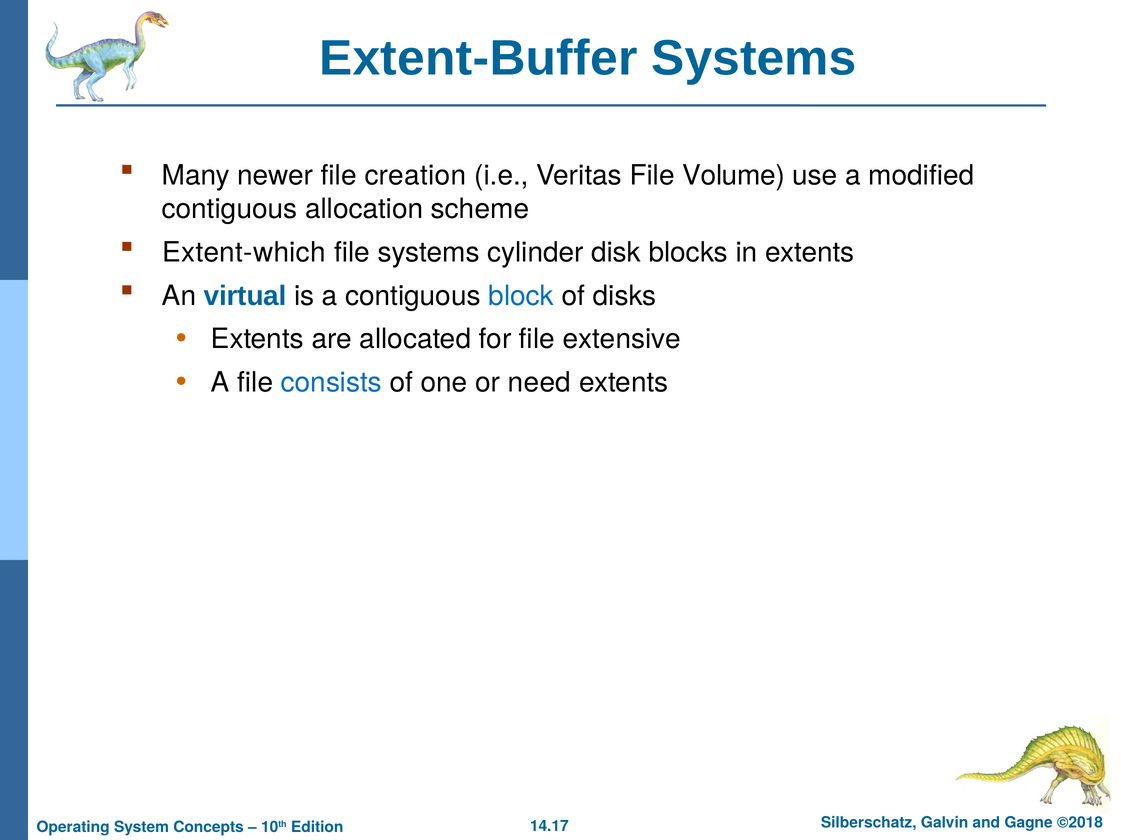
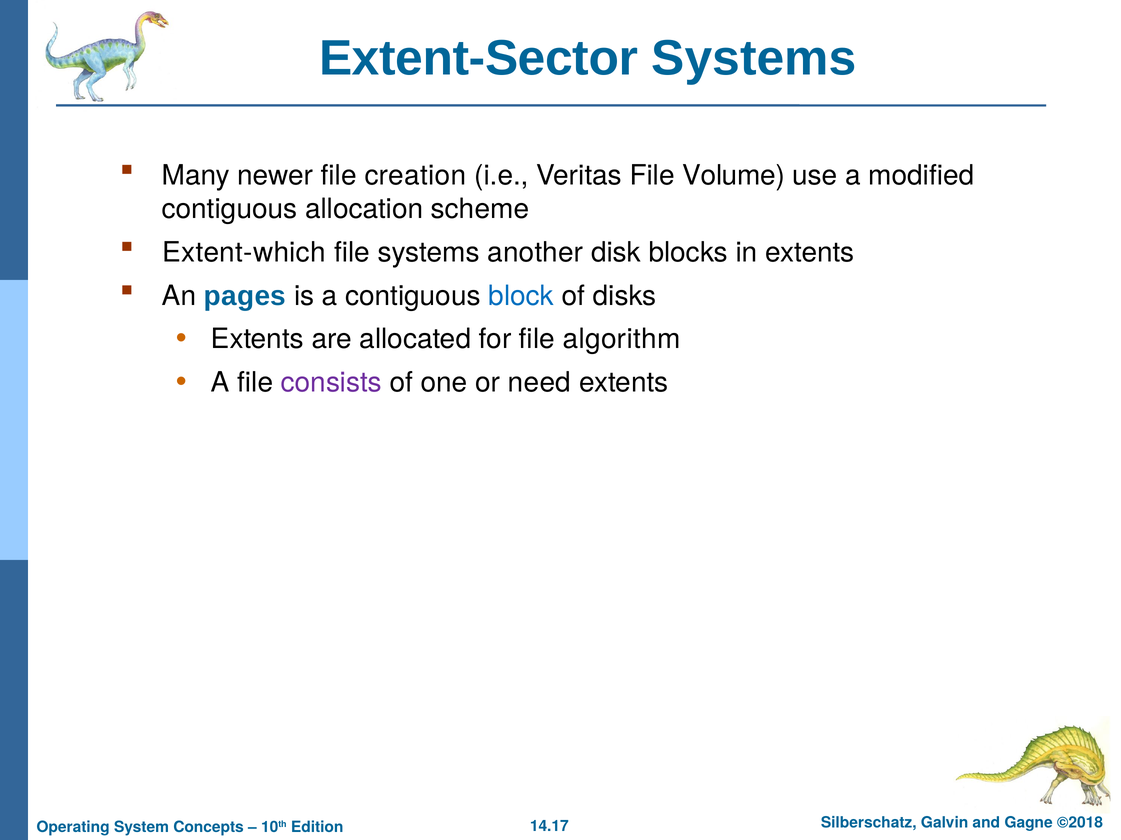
Extent-Buffer: Extent-Buffer -> Extent-Sector
cylinder: cylinder -> another
virtual: virtual -> pages
extensive: extensive -> algorithm
consists colour: blue -> purple
